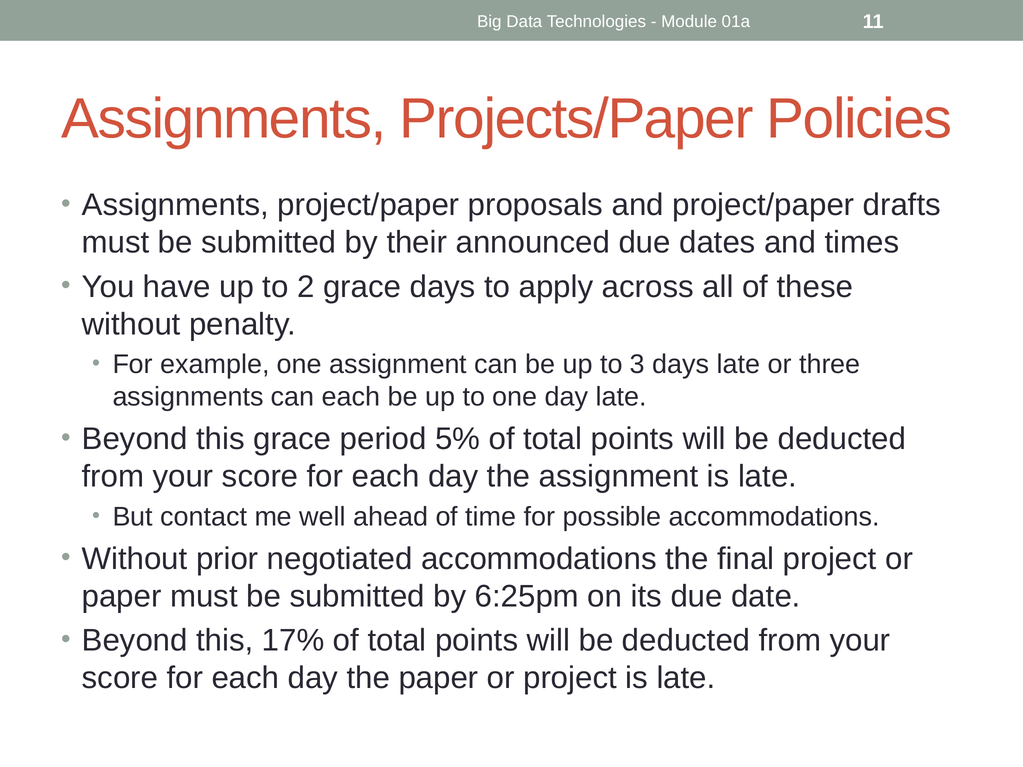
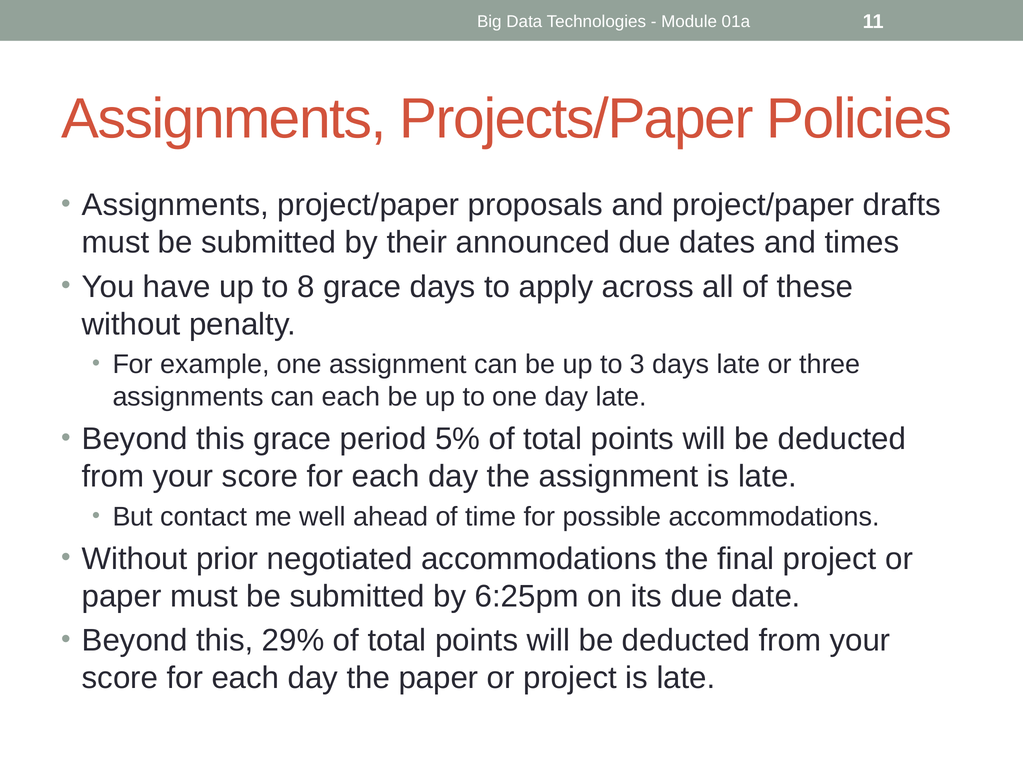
2: 2 -> 8
17%: 17% -> 29%
